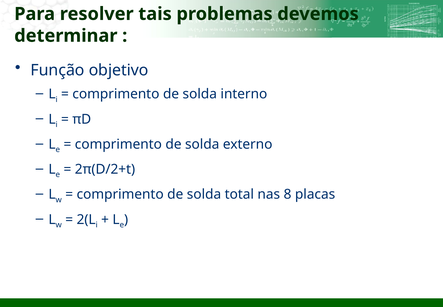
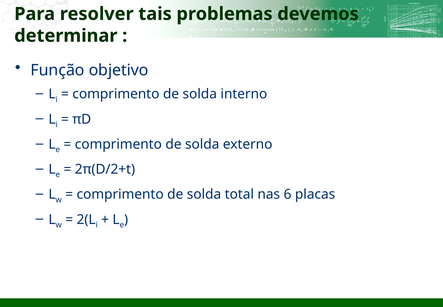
8: 8 -> 6
